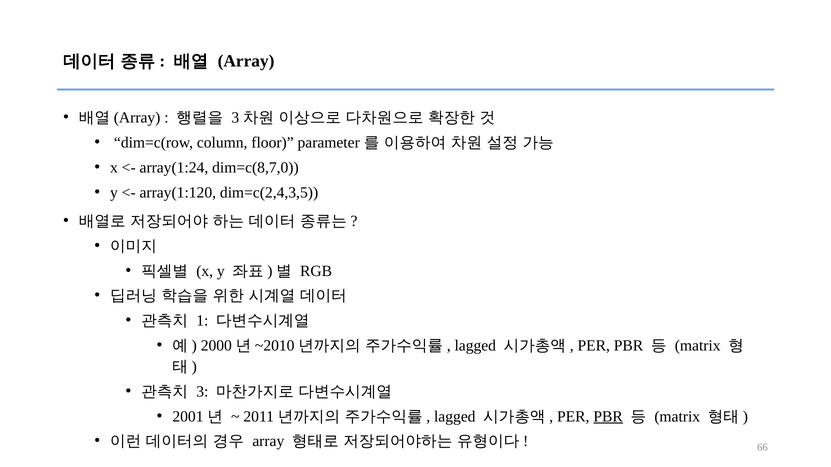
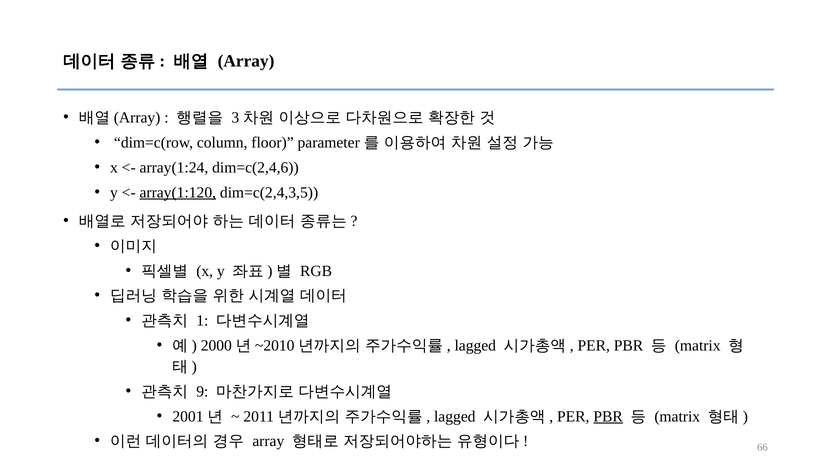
dim=c(8,7,0: dim=c(8,7,0 -> dim=c(2,4,6
array(1:120 underline: none -> present
3: 3 -> 9
